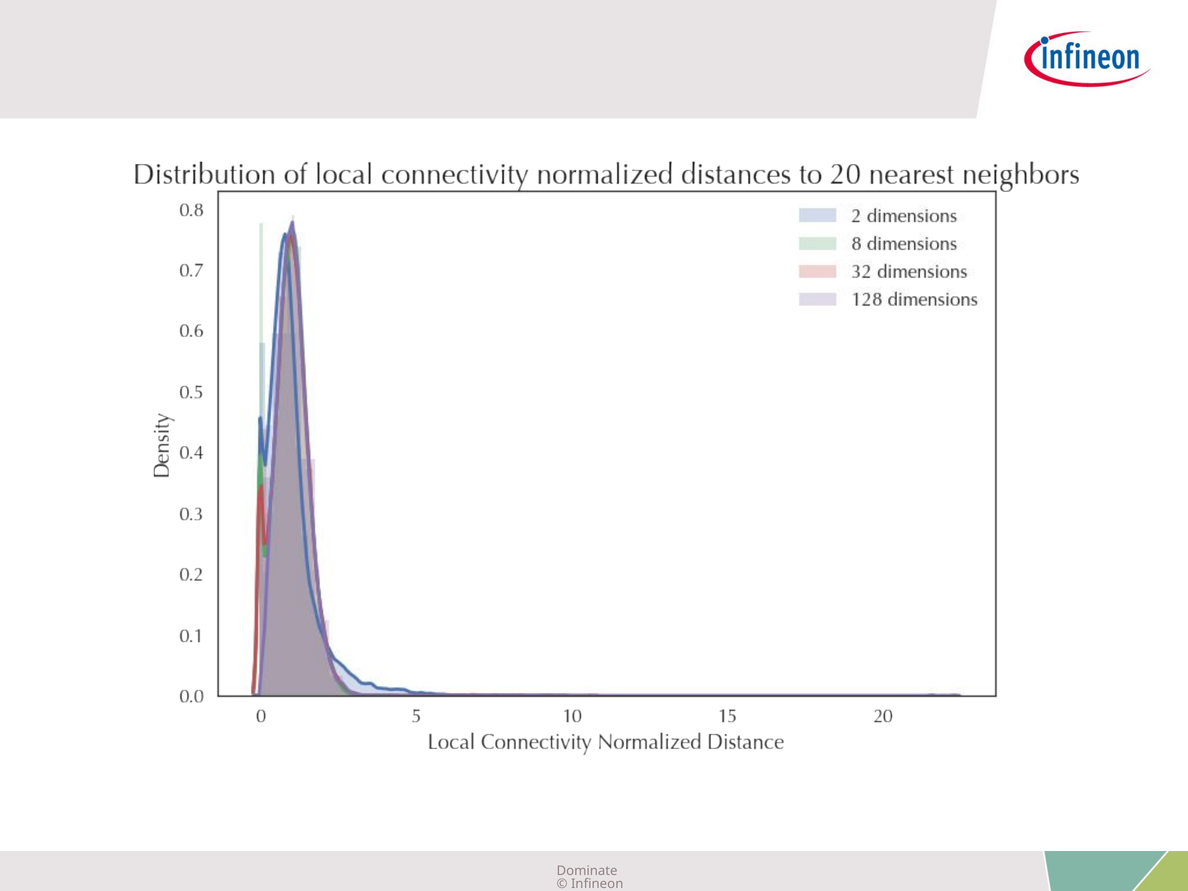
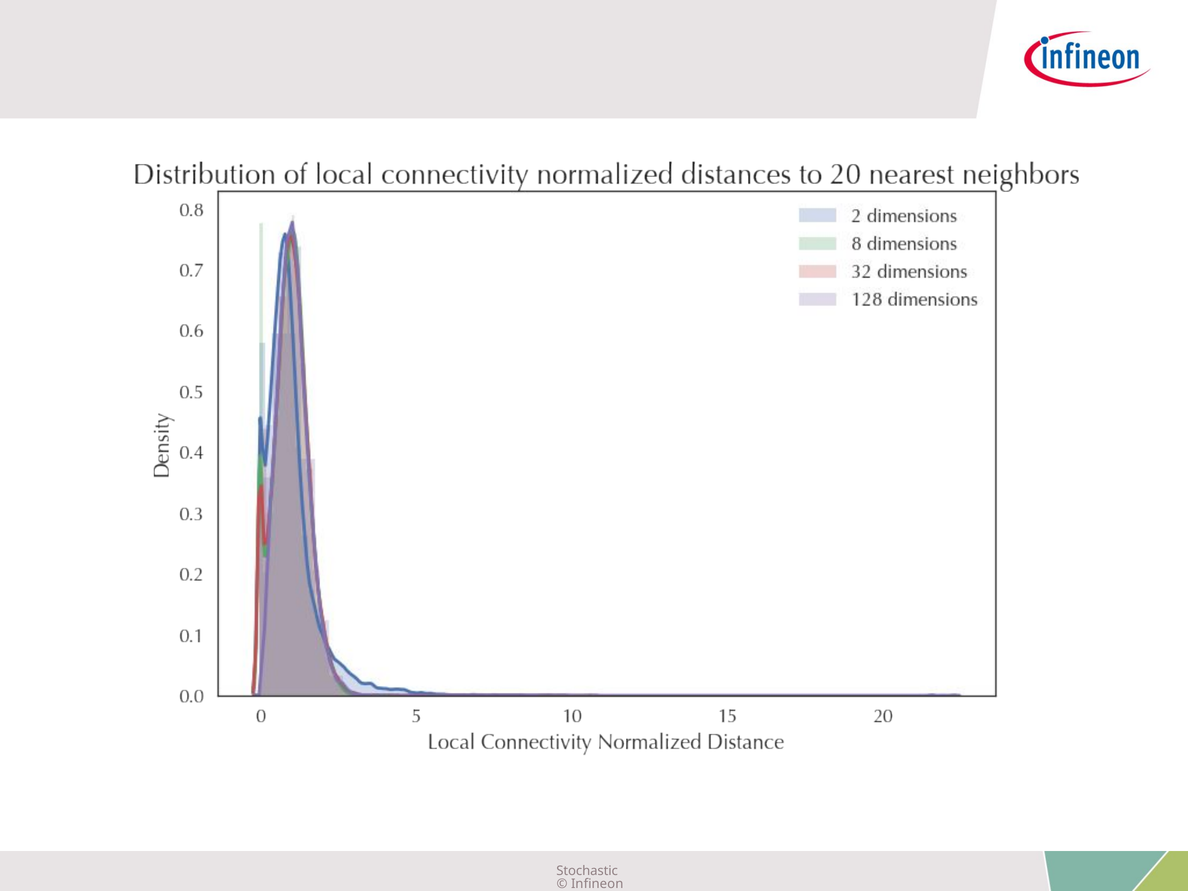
Dominate: Dominate -> Stochastic
